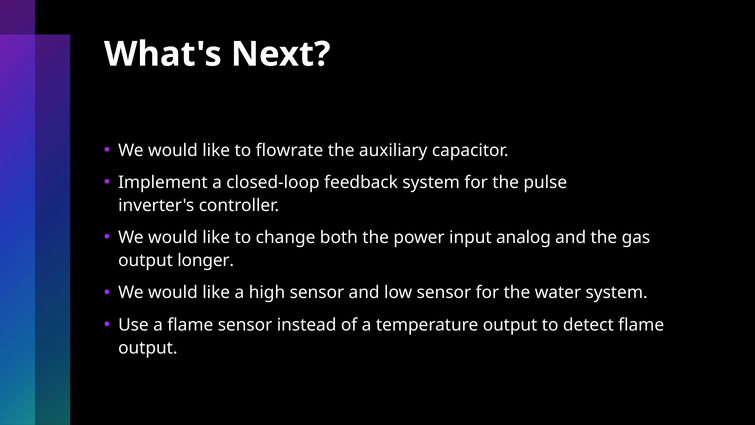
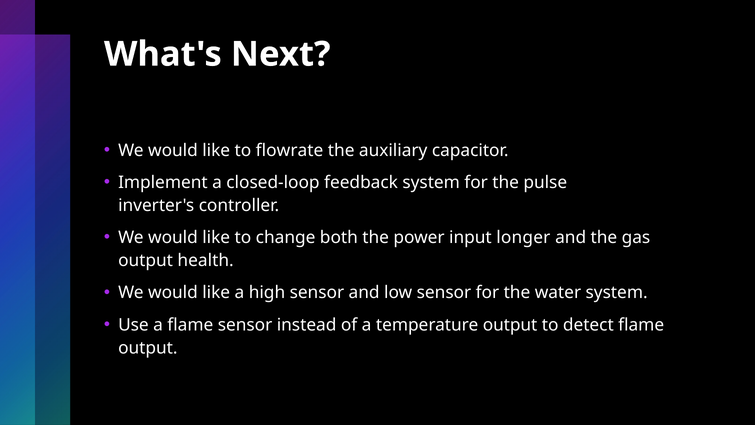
analog: analog -> longer
longer: longer -> health
